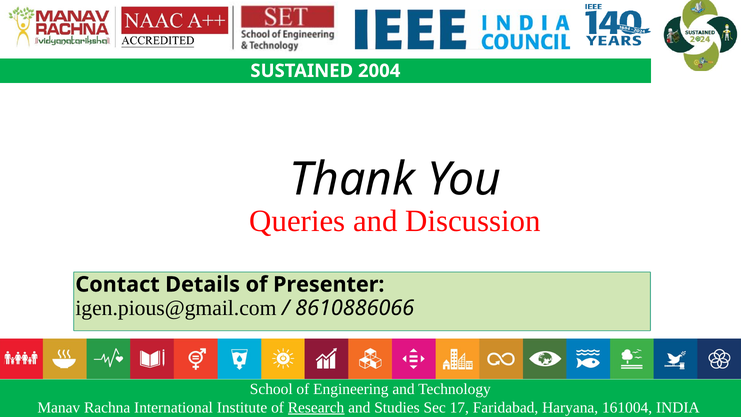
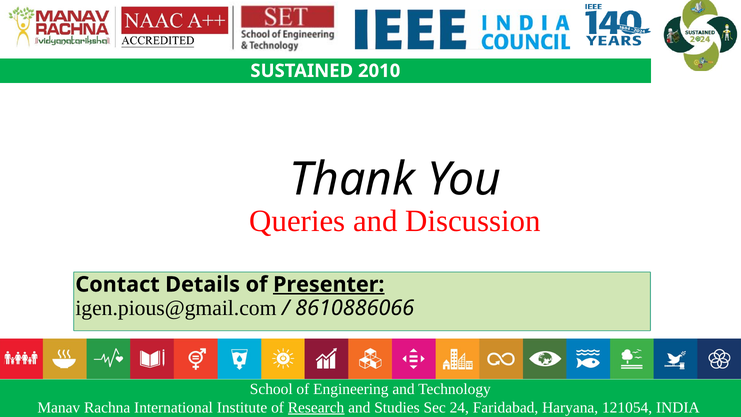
2004: 2004 -> 2010
Presenter underline: none -> present
17: 17 -> 24
161004: 161004 -> 121054
